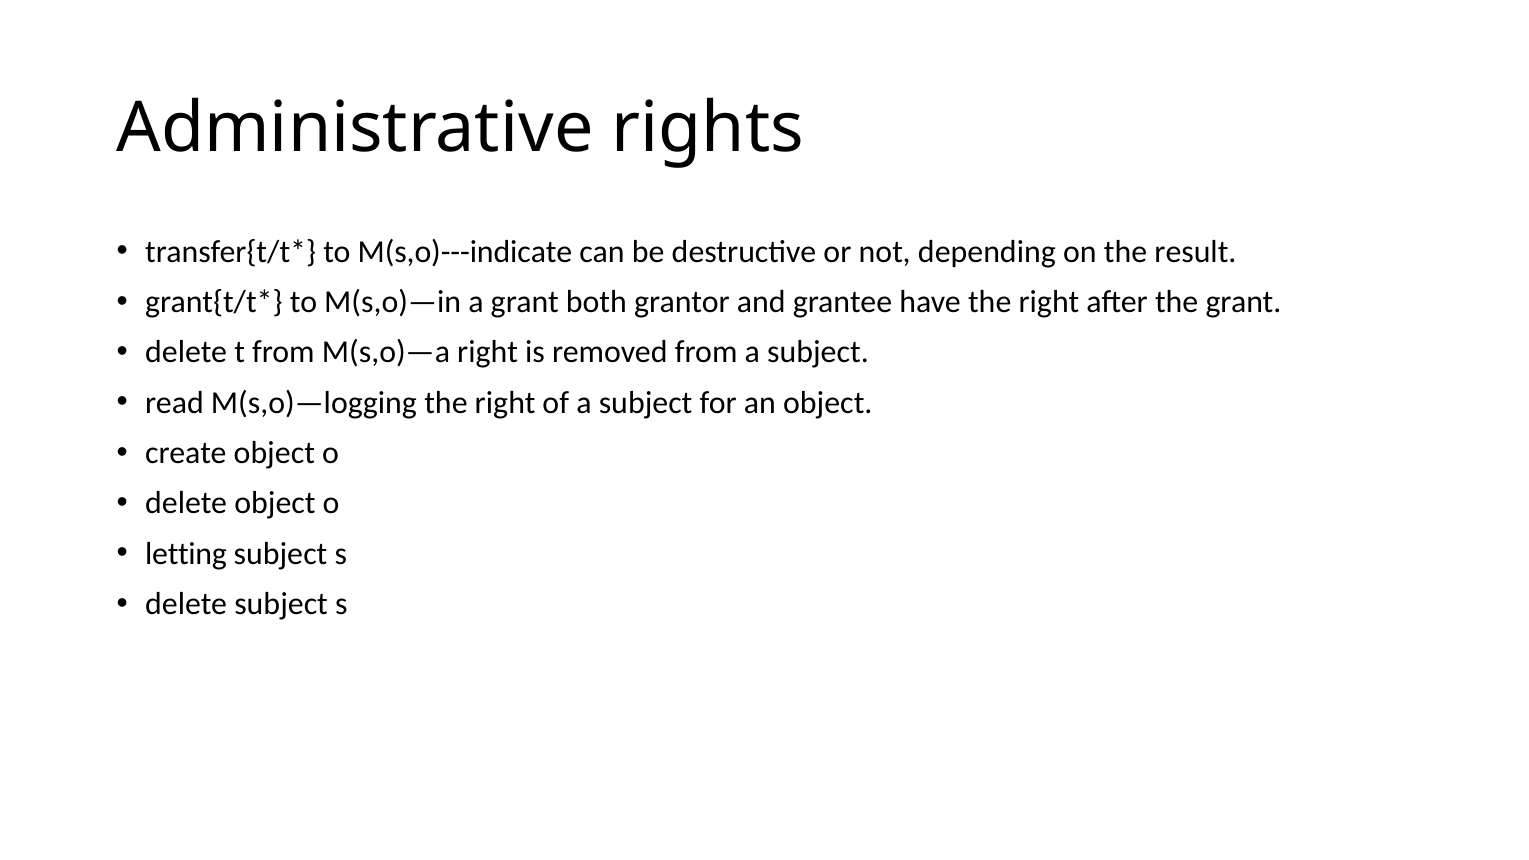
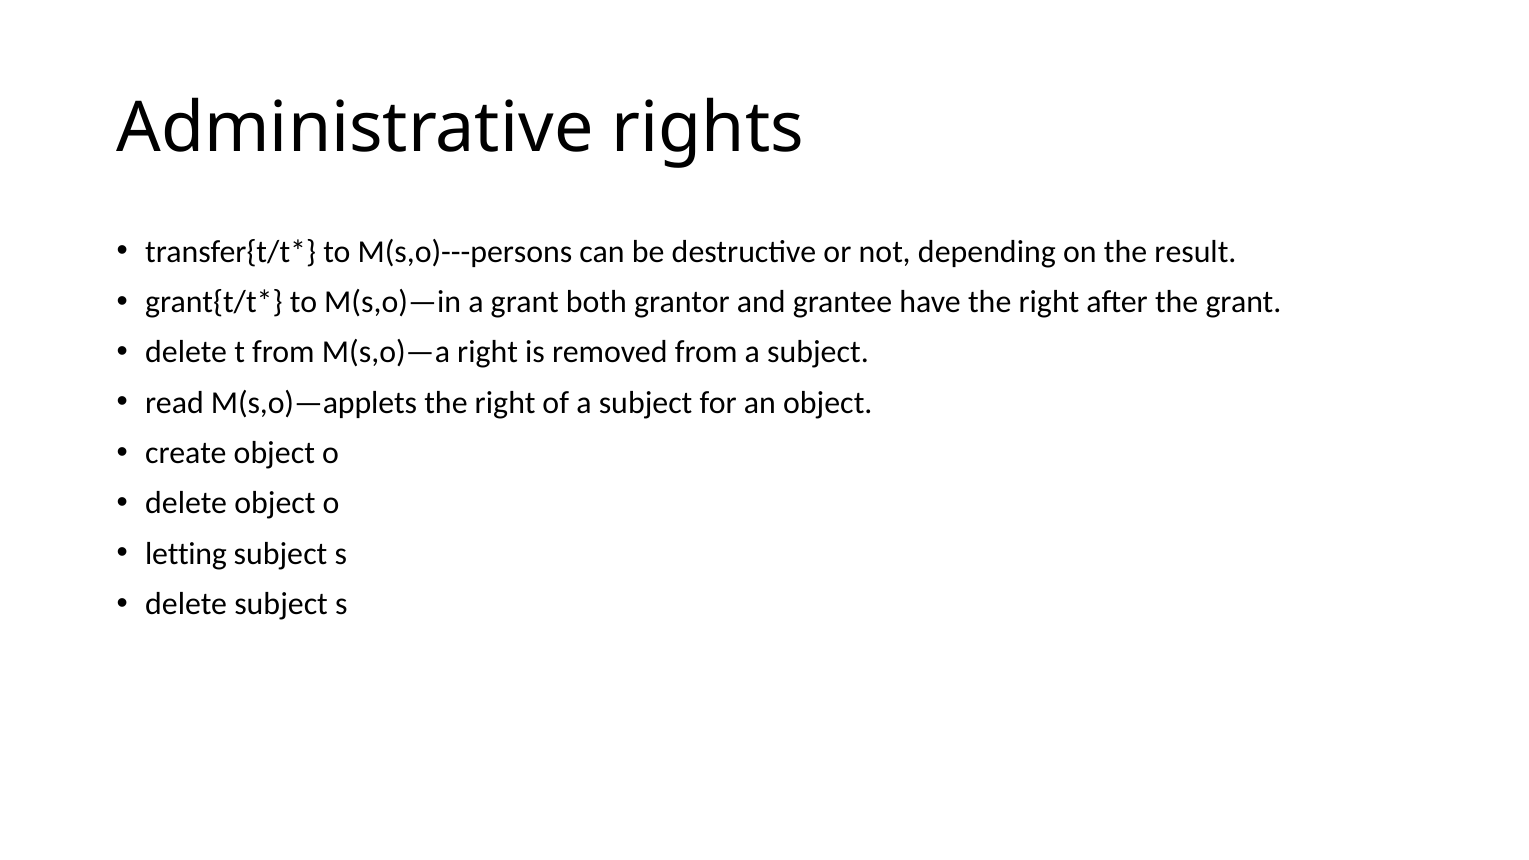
M(s,o)---indicate: M(s,o)---indicate -> M(s,o)---persons
M(s,o)—logging: M(s,o)—logging -> M(s,o)—applets
